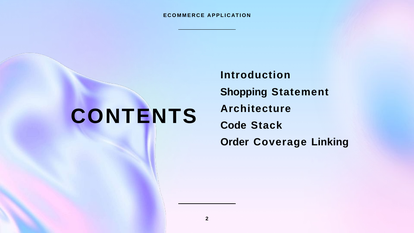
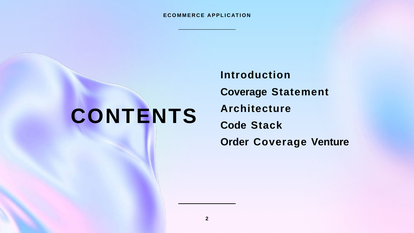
Shopping at (244, 92): Shopping -> Coverage
Linking: Linking -> Venture
